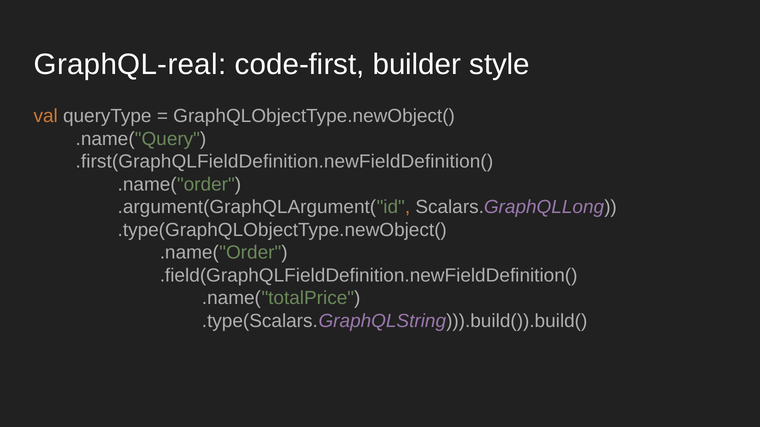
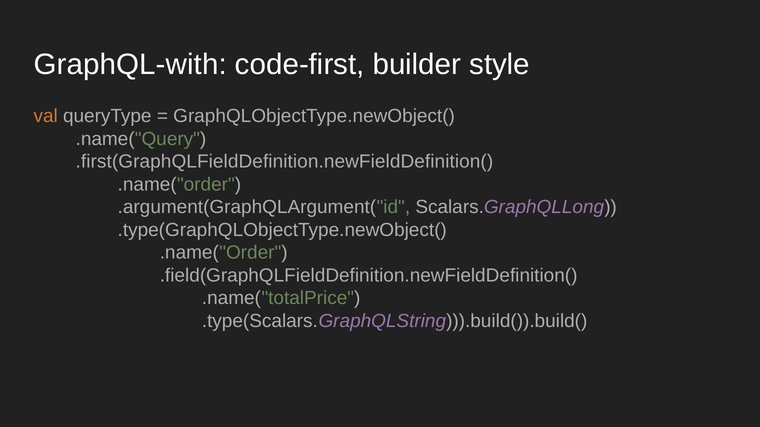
GraphQL-real: GraphQL-real -> GraphQL-with
